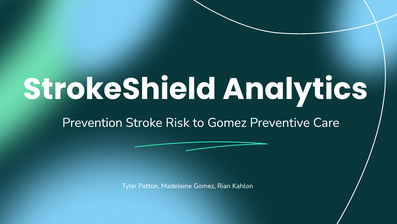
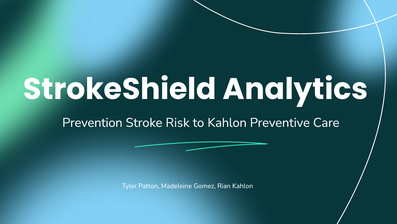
to Gomez: Gomez -> Kahlon
